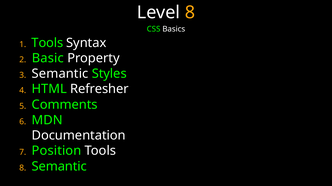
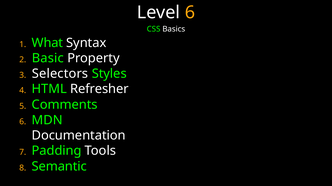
Level 8: 8 -> 6
1 Tools: Tools -> What
Semantic at (60, 74): Semantic -> Selectors
Position: Position -> Padding
